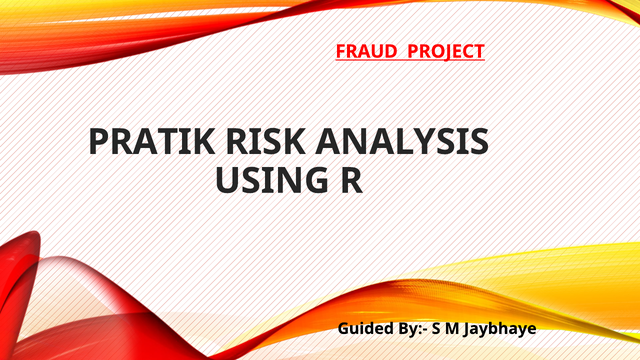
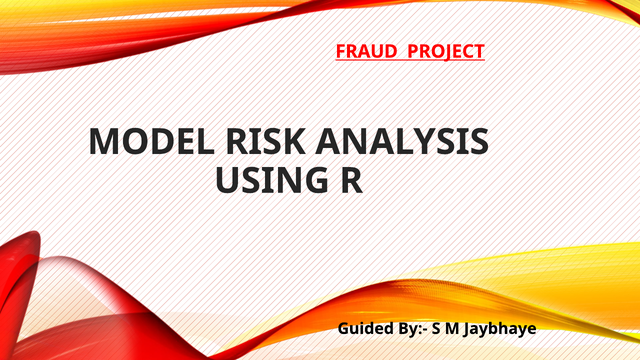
PRATIK: PRATIK -> MODEL
